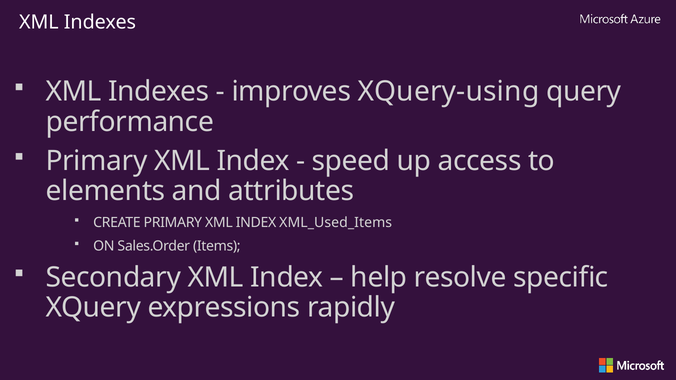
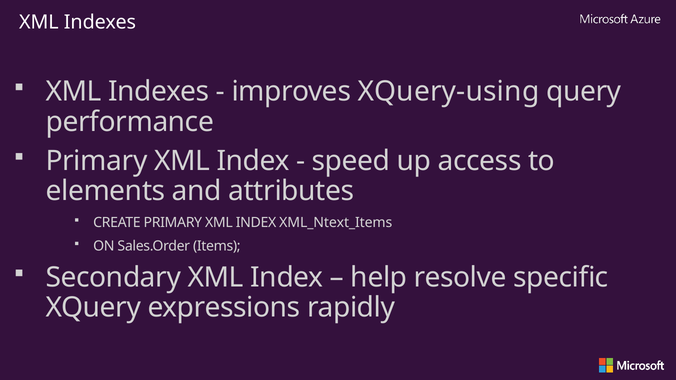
XML_Used_Items: XML_Used_Items -> XML_Ntext_Items
